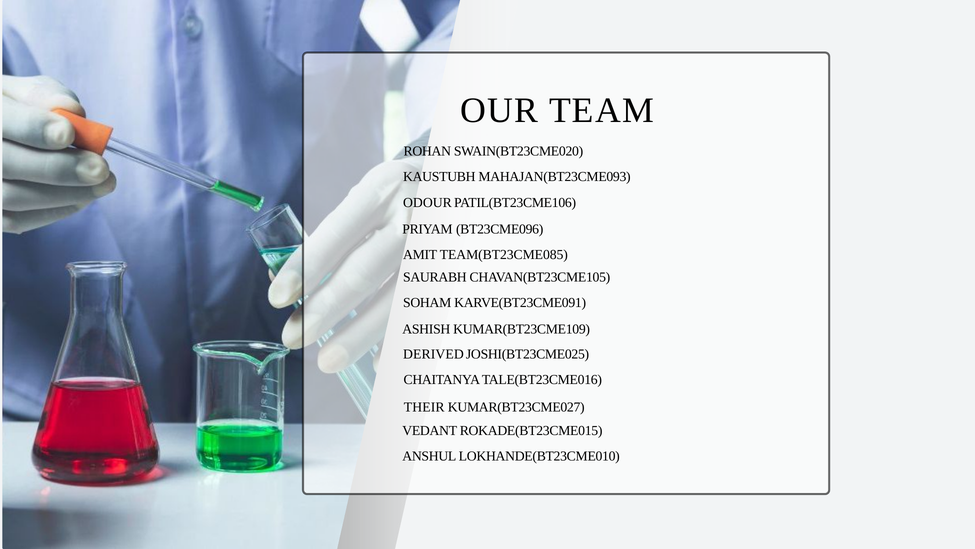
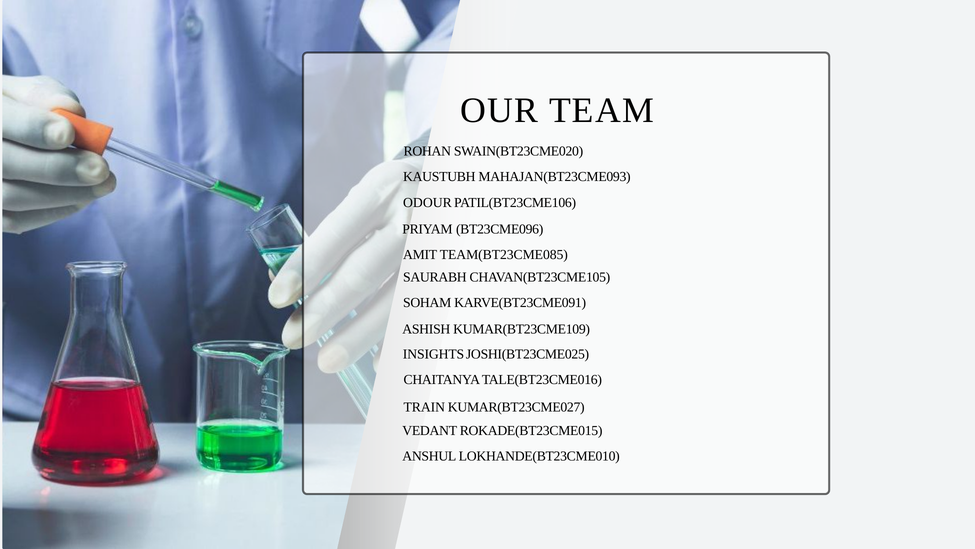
DERIVED: DERIVED -> INSIGHTS
THEIR: THEIR -> TRAIN
